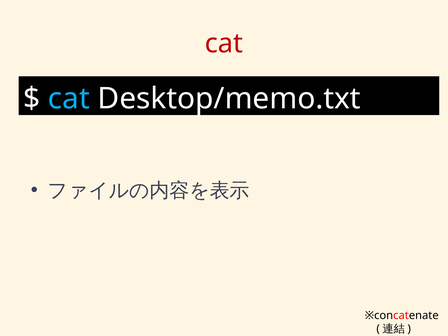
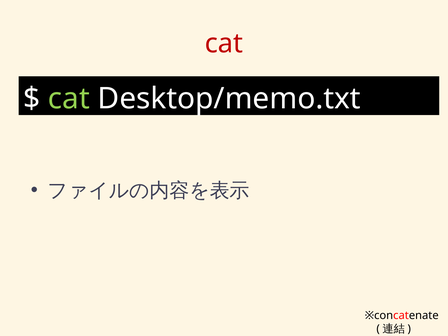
cat at (69, 99) colour: light blue -> light green
